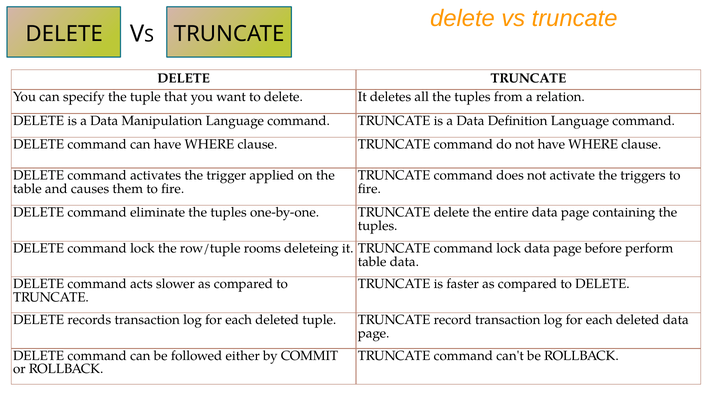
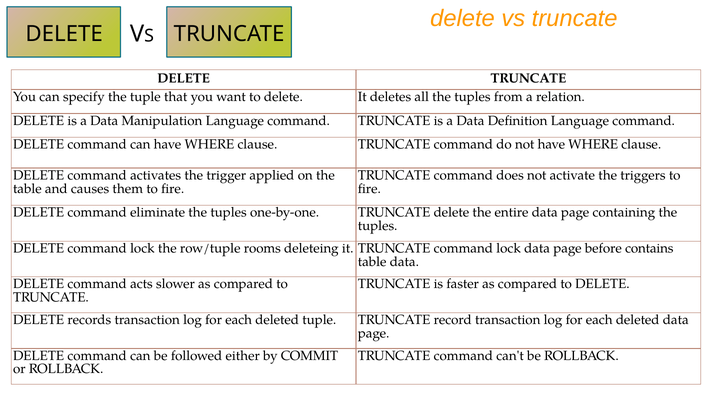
perform: perform -> contains
